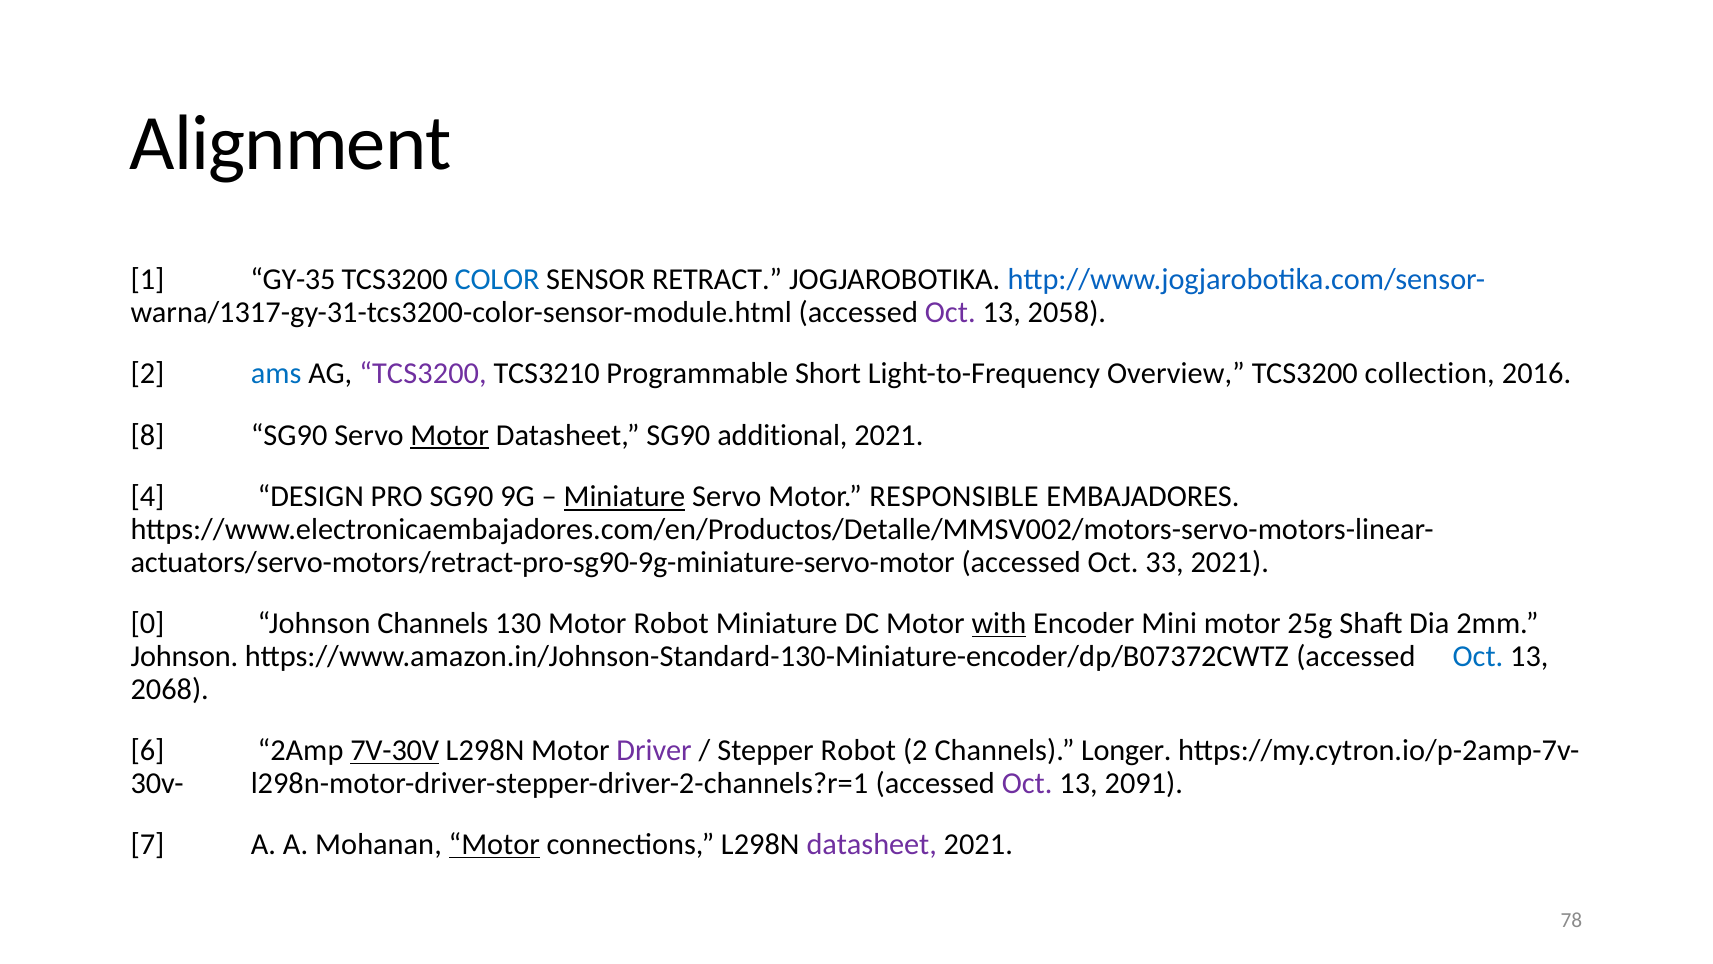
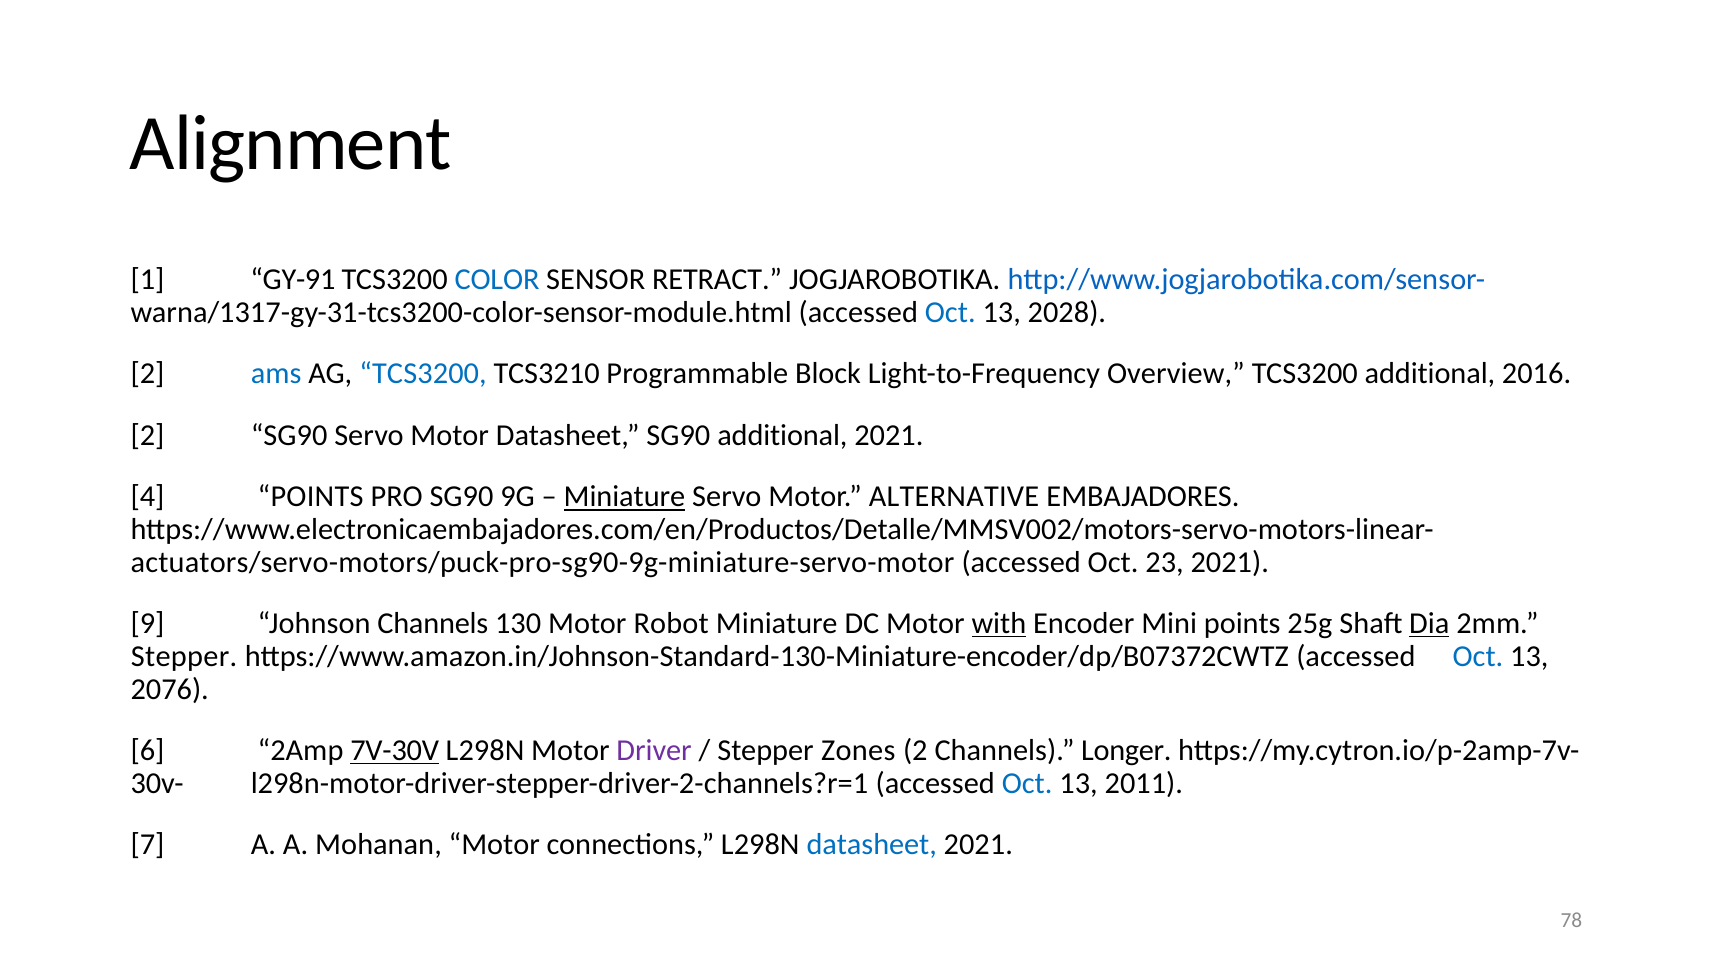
GY-35: GY-35 -> GY-91
Oct at (950, 312) colour: purple -> blue
2058: 2058 -> 2028
TCS3200 at (423, 374) colour: purple -> blue
Short: Short -> Block
TCS3200 collection: collection -> additional
8 at (148, 435): 8 -> 2
Motor at (450, 435) underline: present -> none
4 DESIGN: DESIGN -> POINTS
RESPONSIBLE: RESPONSIBLE -> ALTERNATIVE
actuators/servo-motors/retract-pro-sg90-9g-miniature-servo-motor: actuators/servo-motors/retract-pro-sg90-9g-miniature-servo-motor -> actuators/servo-motors/puck-pro-sg90-9g-miniature-servo-motor
33: 33 -> 23
0: 0 -> 9
Mini motor: motor -> points
Dia underline: none -> present
Johnson at (184, 656): Johnson -> Stepper
2068: 2068 -> 2076
Stepper Robot: Robot -> Zones
Oct at (1027, 783) colour: purple -> blue
2091: 2091 -> 2011
Motor at (494, 844) underline: present -> none
datasheet at (872, 844) colour: purple -> blue
